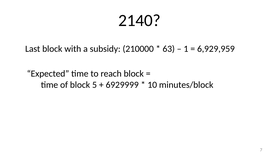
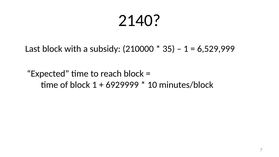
63: 63 -> 35
6,929,959: 6,929,959 -> 6,529,999
block 5: 5 -> 1
